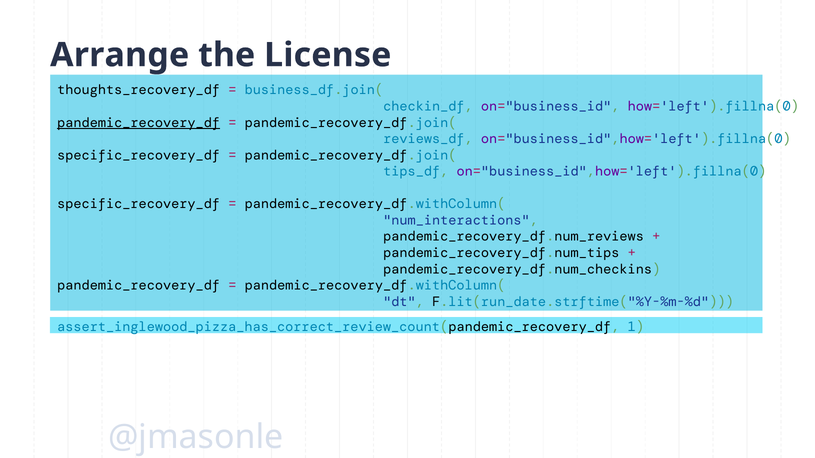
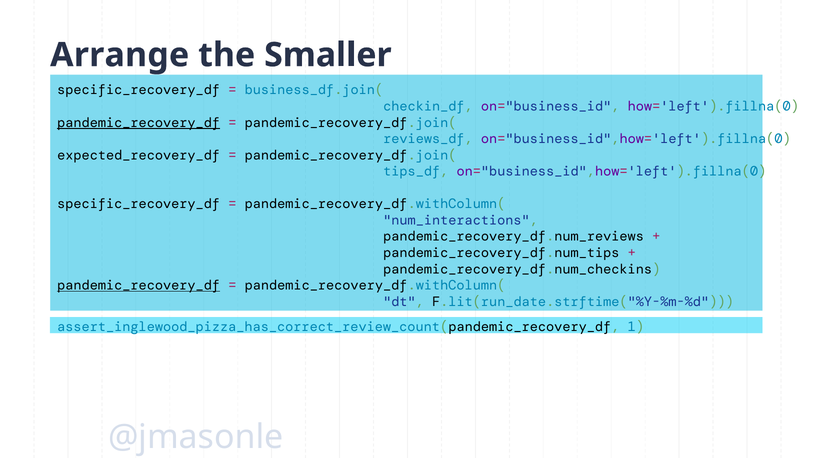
License: License -> Smaller
thoughts_recovery_df at (139, 90): thoughts_recovery_df -> specific_recovery_df
specific_recovery_df at (139, 155): specific_recovery_df -> expected_recovery_df
pandemic_recovery_df at (139, 286) underline: none -> present
